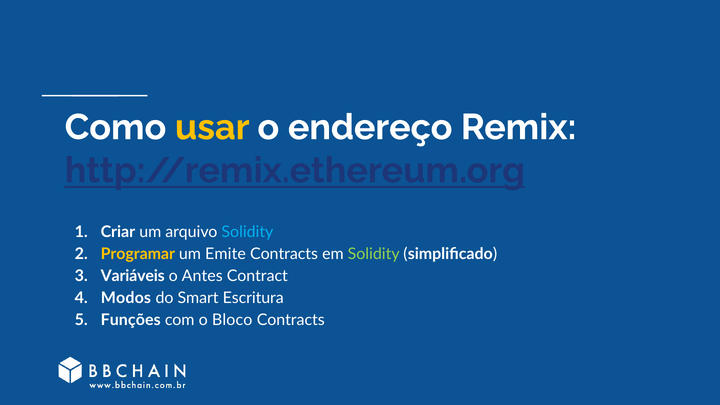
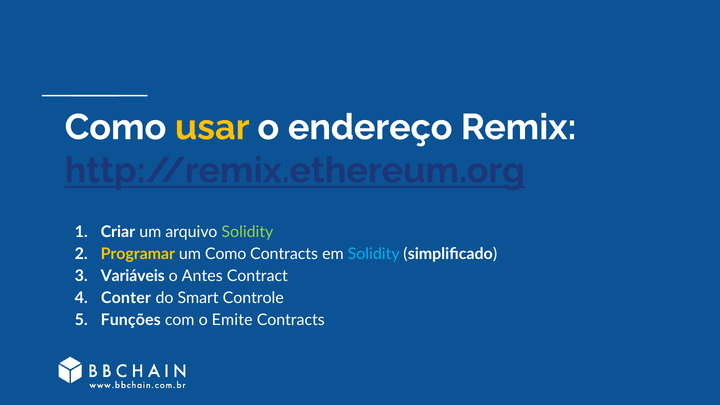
Solidity at (247, 232) colour: light blue -> light green
um Emite: Emite -> Como
Solidity at (374, 254) colour: light green -> light blue
Modos: Modos -> Conter
Escritura: Escritura -> Controle
Bloco: Bloco -> Emite
